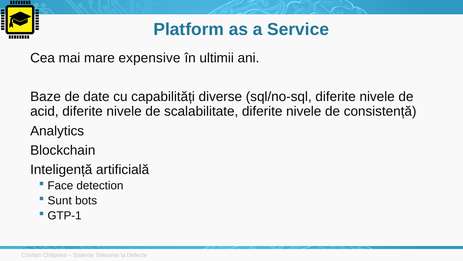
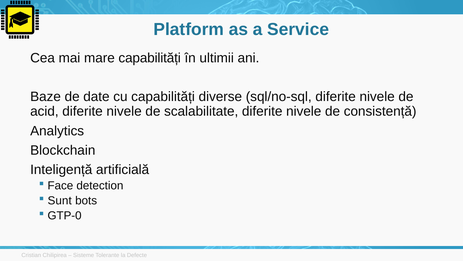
mare expensive: expensive -> capabilități
GTP-1: GTP-1 -> GTP-0
